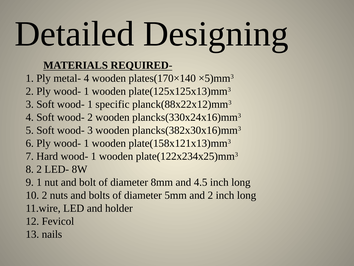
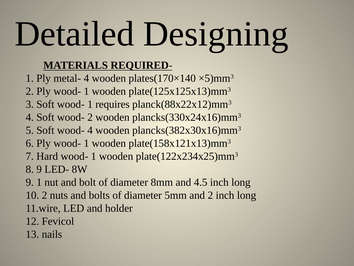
specific: specific -> requires
wood- 3: 3 -> 4
8 2: 2 -> 9
